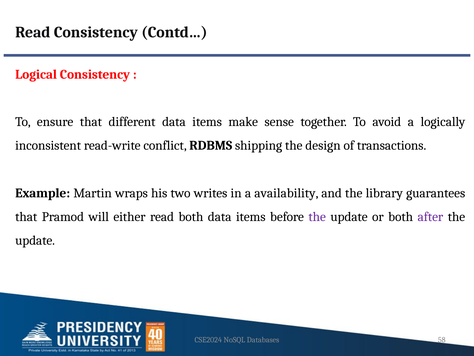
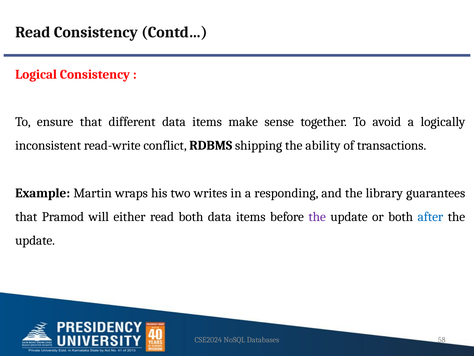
design: design -> ability
availability: availability -> responding
after colour: purple -> blue
